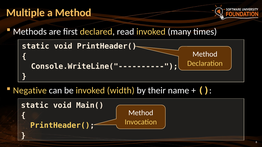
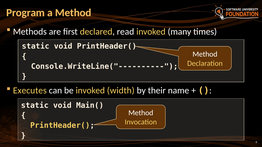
Multiple: Multiple -> Program
Negative: Negative -> Executes
